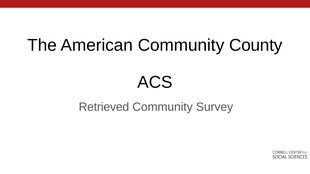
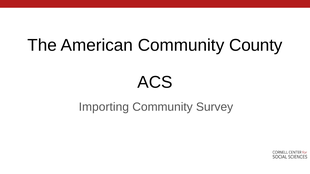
Retrieved: Retrieved -> Importing
